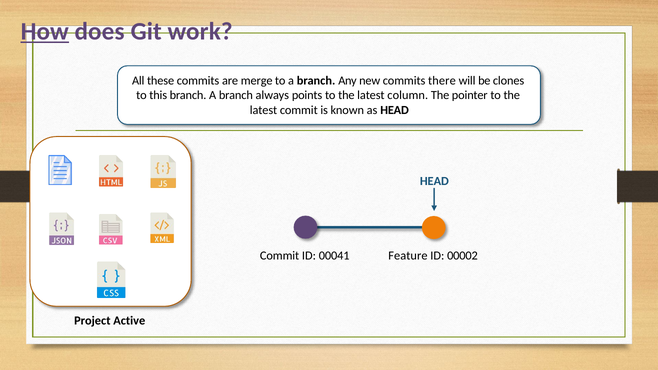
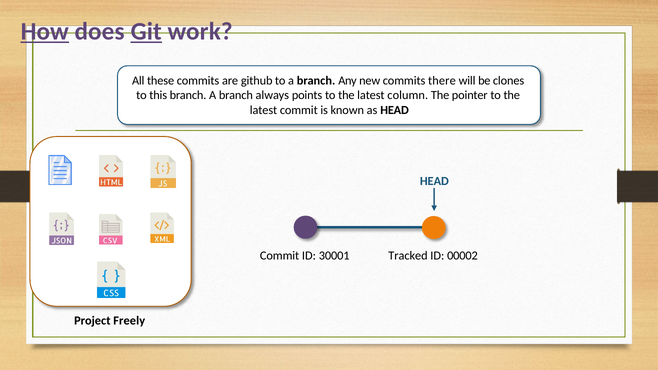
Git underline: none -> present
merge: merge -> github
00041: 00041 -> 30001
Feature: Feature -> Tracked
Active: Active -> Freely
